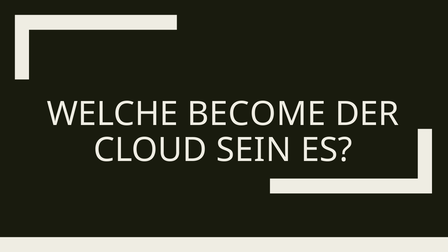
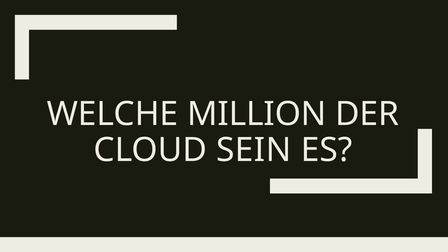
BECOME: BECOME -> MILLION
